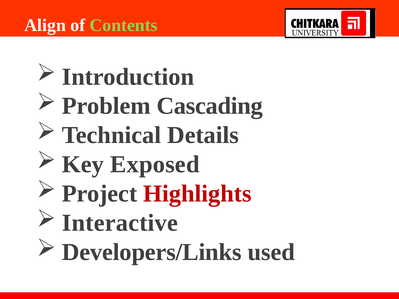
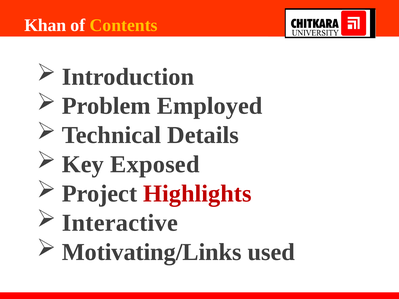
Align: Align -> Khan
Contents colour: light green -> yellow
Cascading: Cascading -> Employed
Developers/Links: Developers/Links -> Motivating/Links
